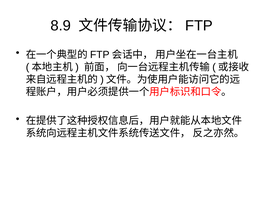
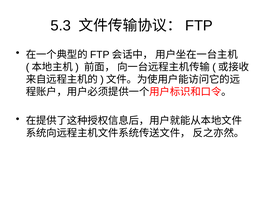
8.9: 8.9 -> 5.3
